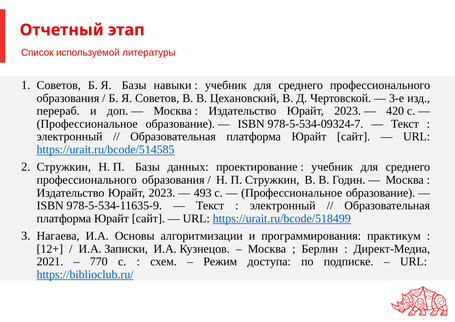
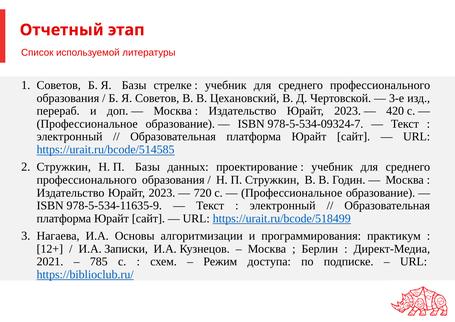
навыки: навыки -> стрелке
493: 493 -> 720
770: 770 -> 785
